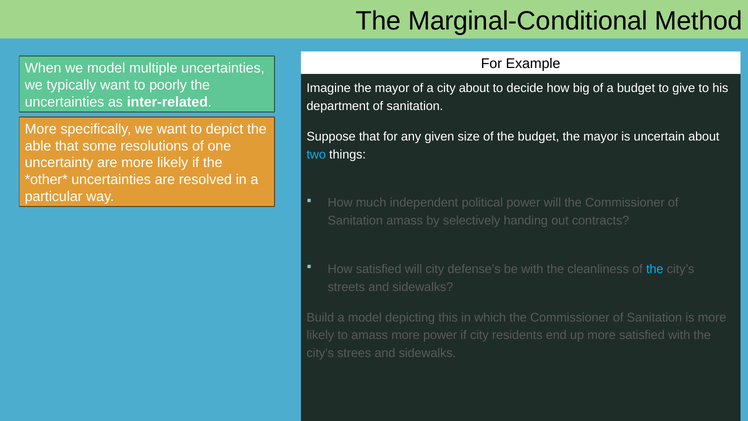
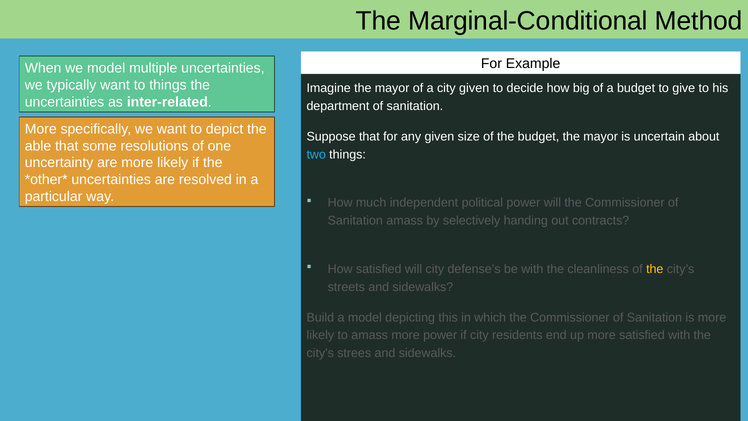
to poorly: poorly -> things
city about: about -> given
the at (655, 269) colour: light blue -> yellow
